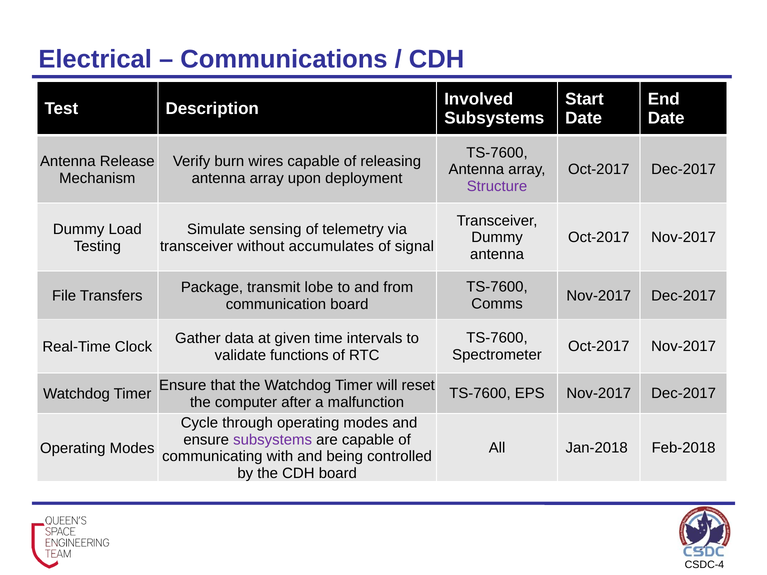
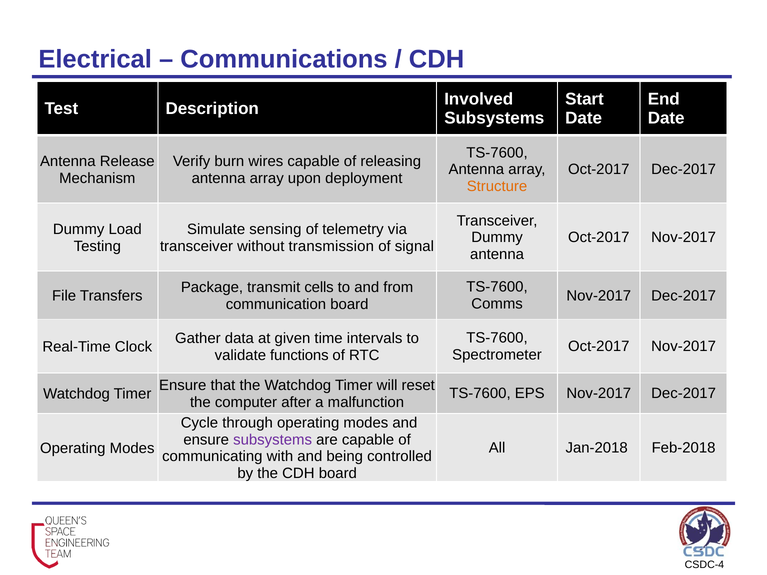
Structure colour: purple -> orange
accumulates: accumulates -> transmission
lobe: lobe -> cells
